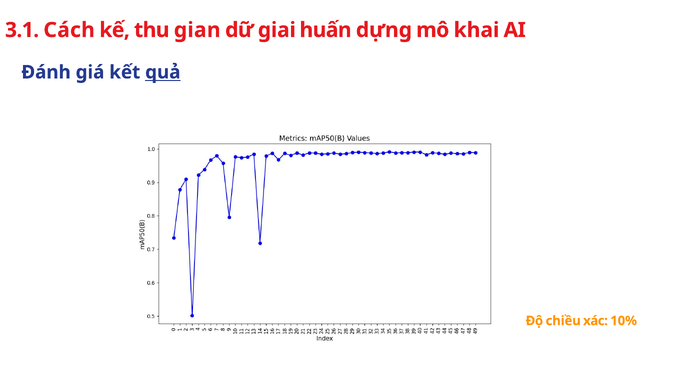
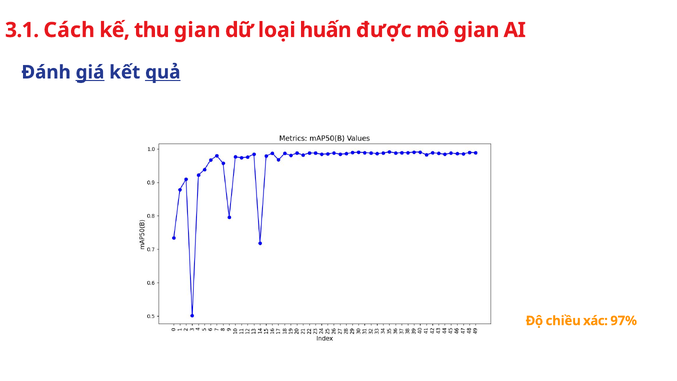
giai: giai -> loại
dựng: dựng -> được
mô khai: khai -> gian
giá underline: none -> present
10%: 10% -> 97%
